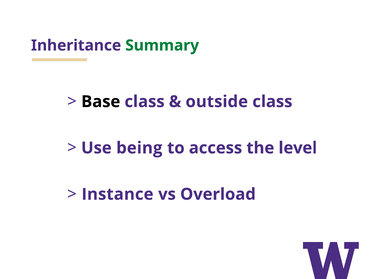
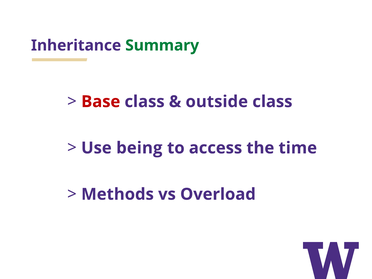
Base colour: black -> red
level: level -> time
Instance: Instance -> Methods
